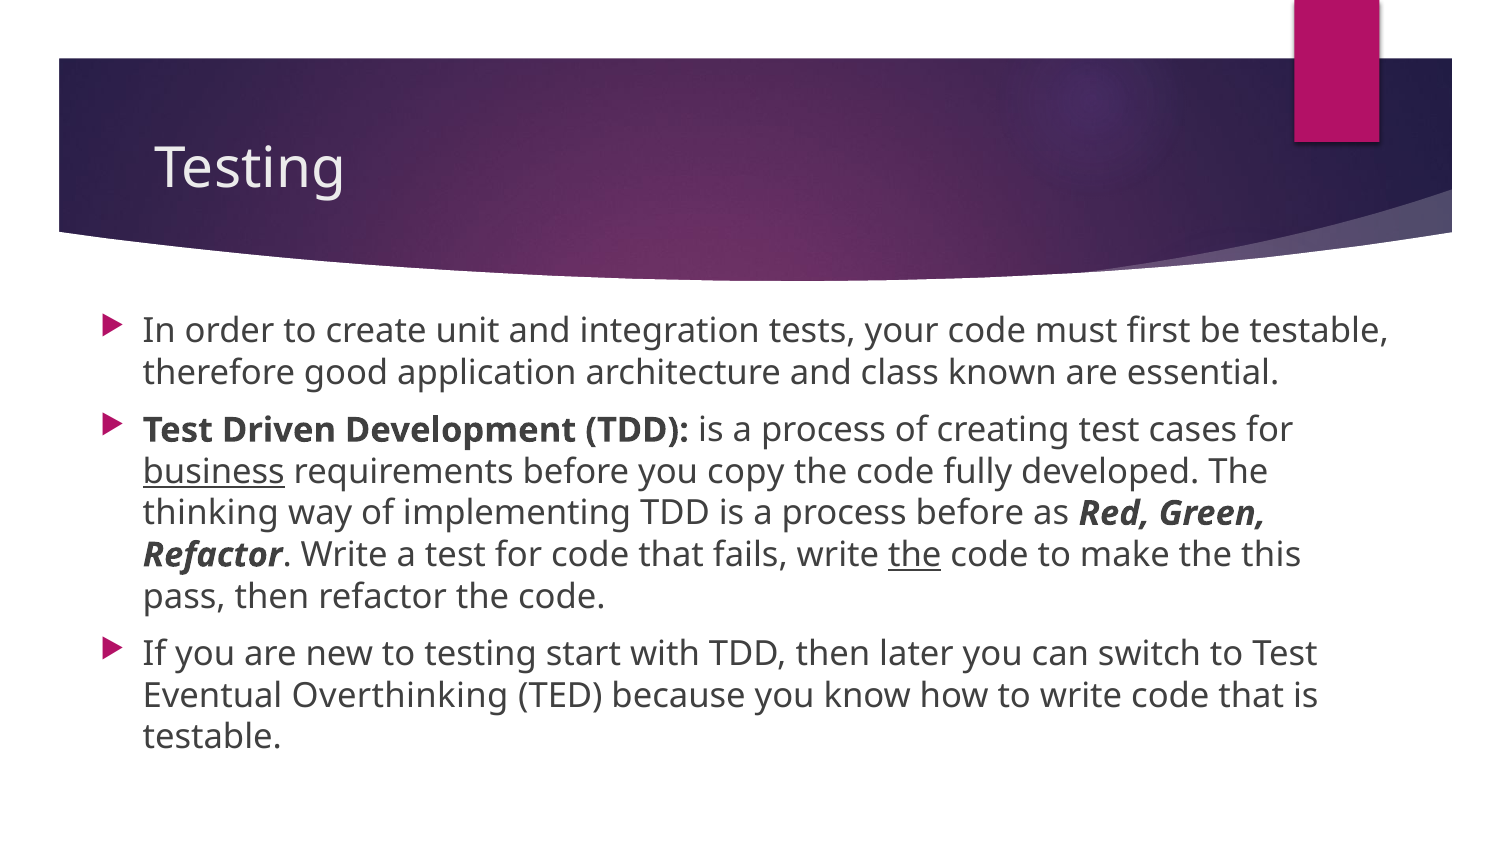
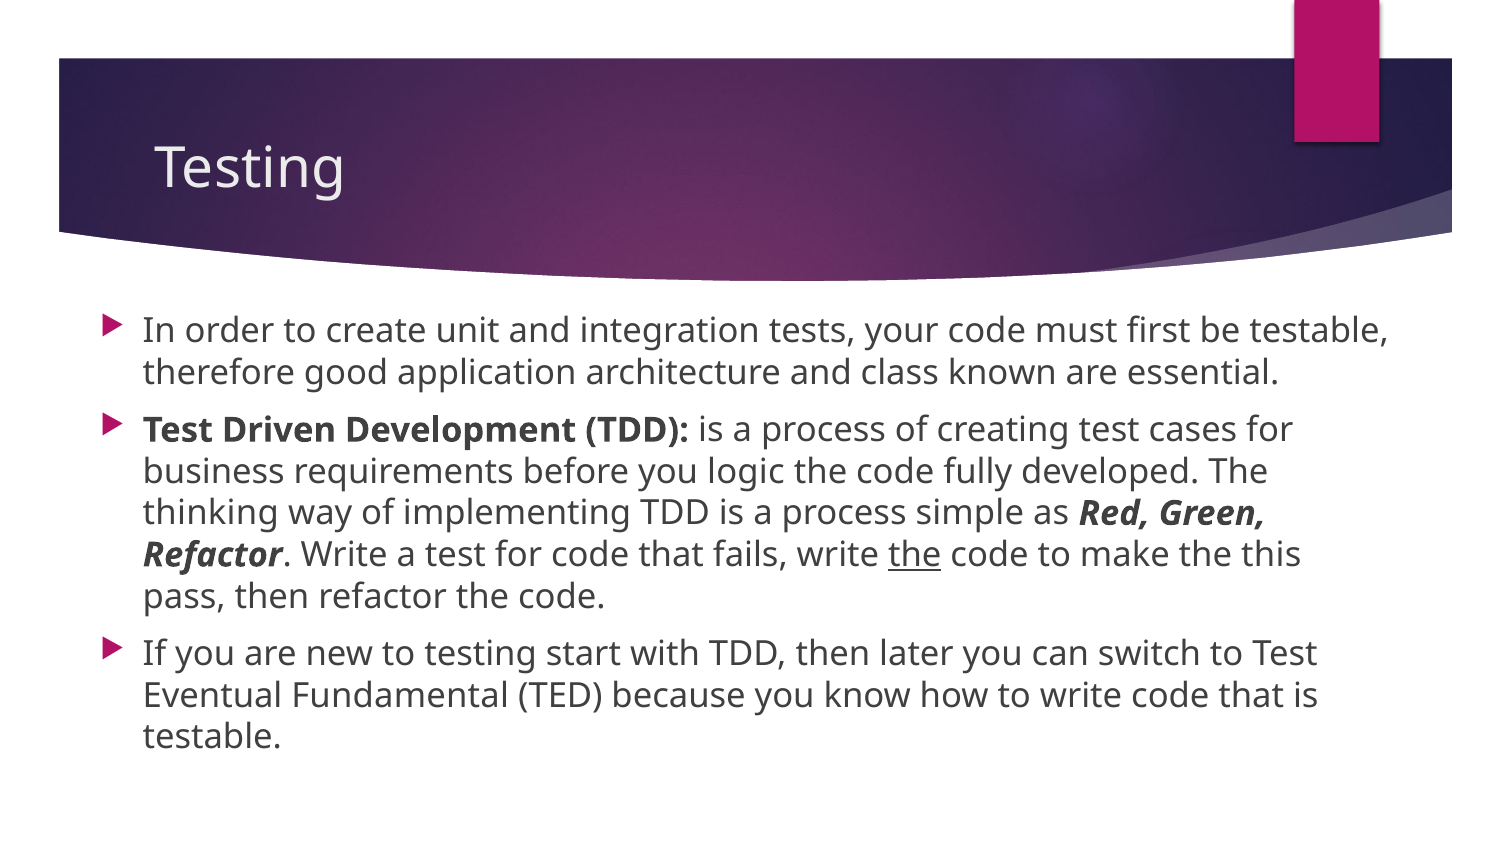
business underline: present -> none
copy: copy -> logic
process before: before -> simple
Overthinking: Overthinking -> Fundamental
